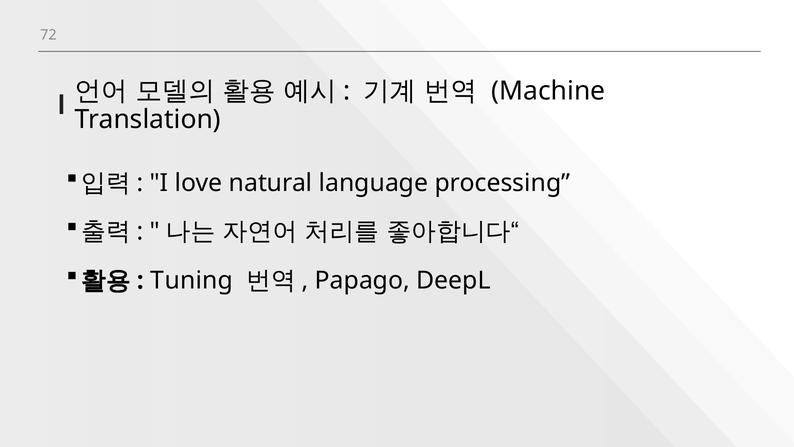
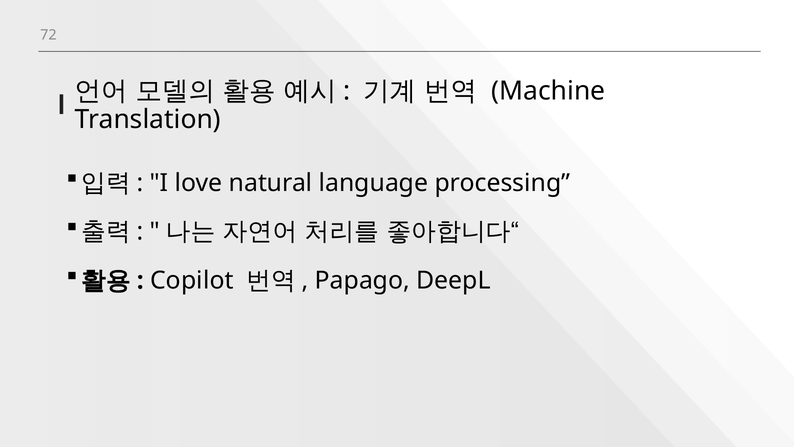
Tuning: Tuning -> Copilot
